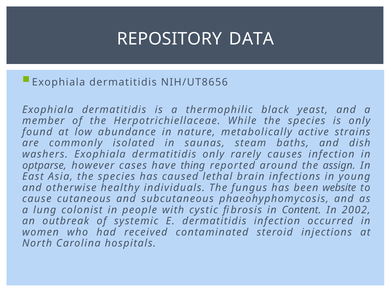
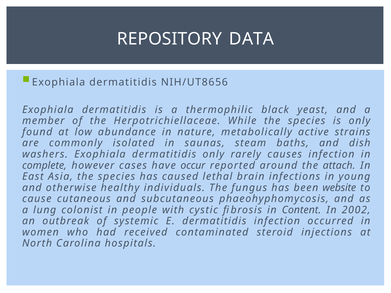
optparse: optparse -> complete
thing: thing -> occur
assign: assign -> attach
